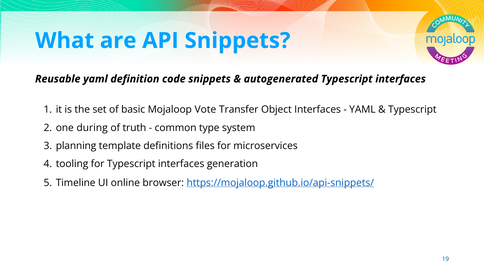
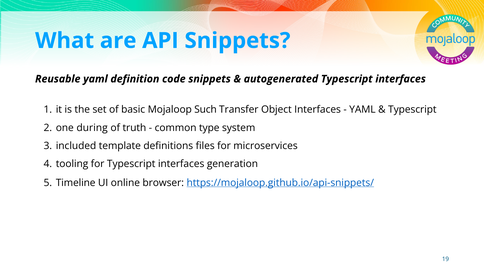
Vote: Vote -> Such
planning: planning -> included
